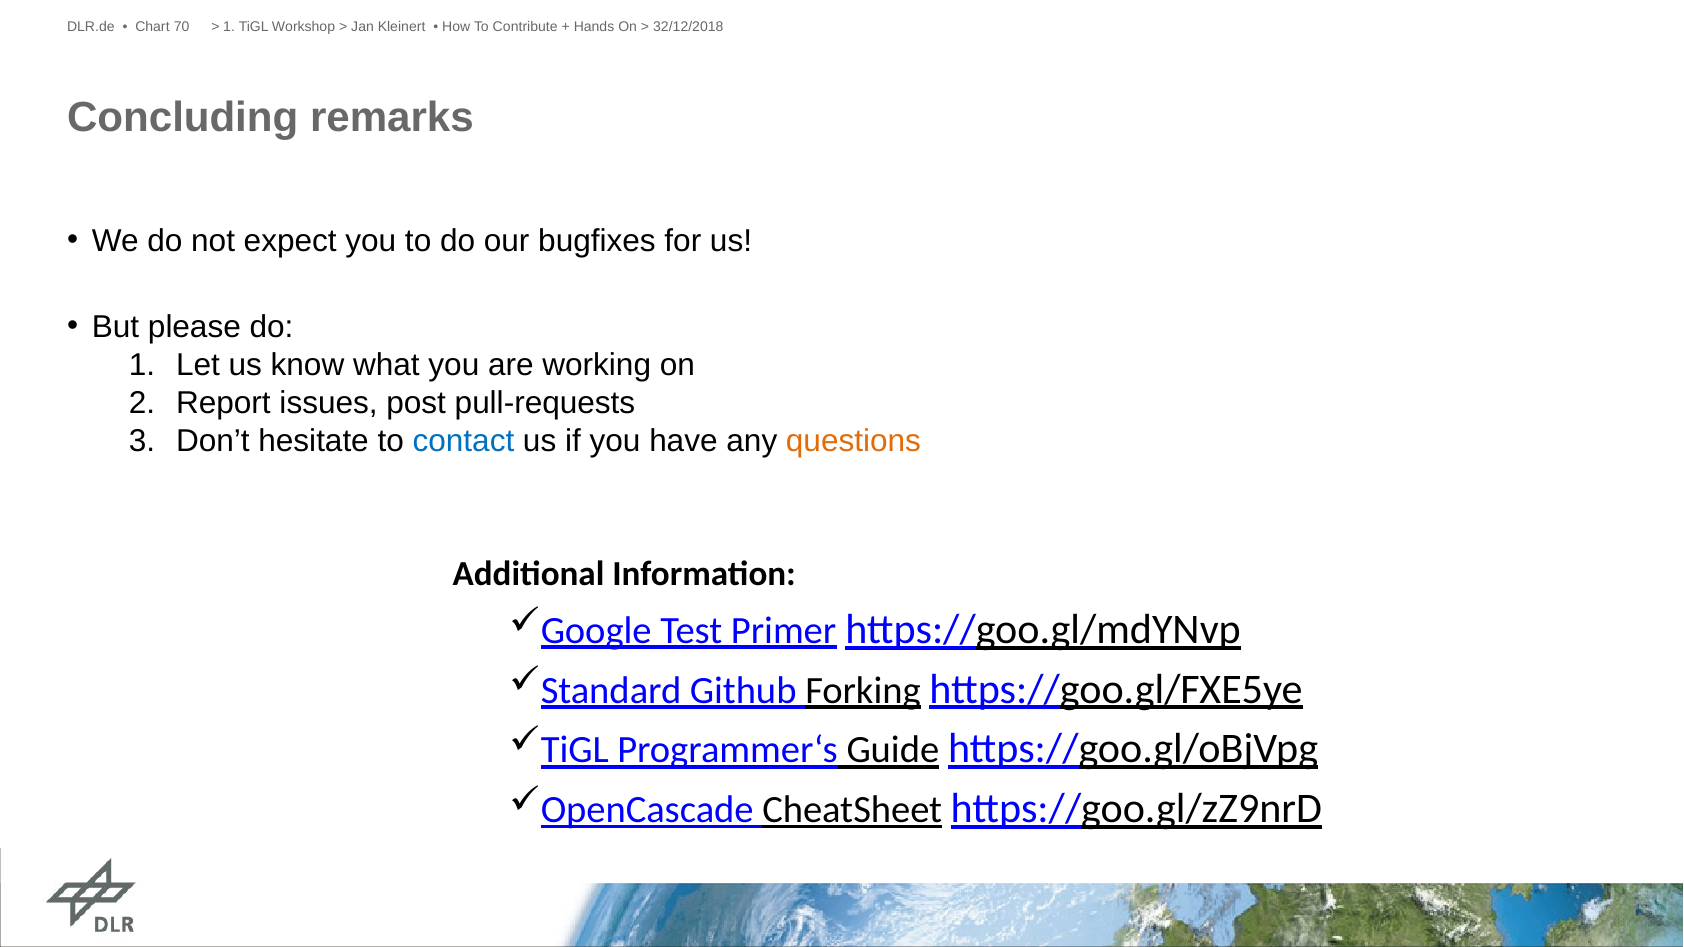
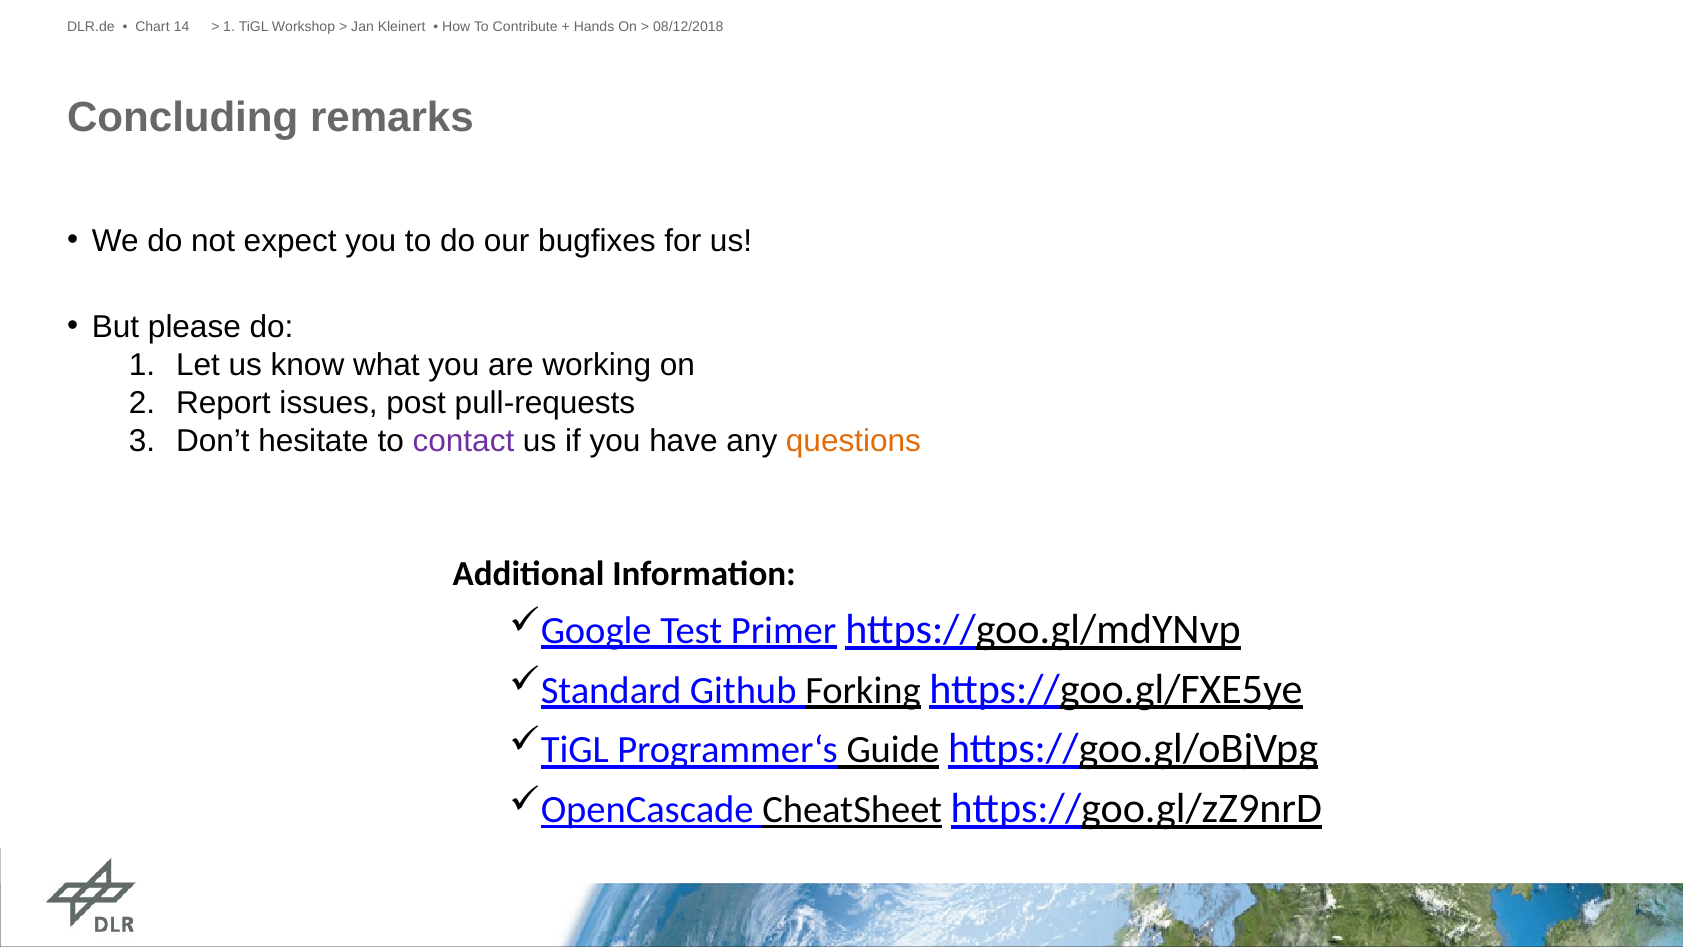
70: 70 -> 14
32/12/2018: 32/12/2018 -> 08/12/2018
contact colour: blue -> purple
